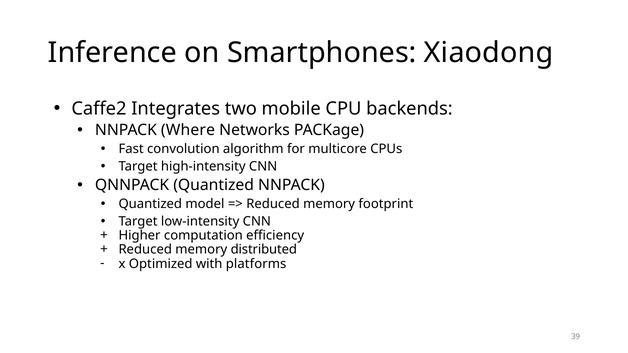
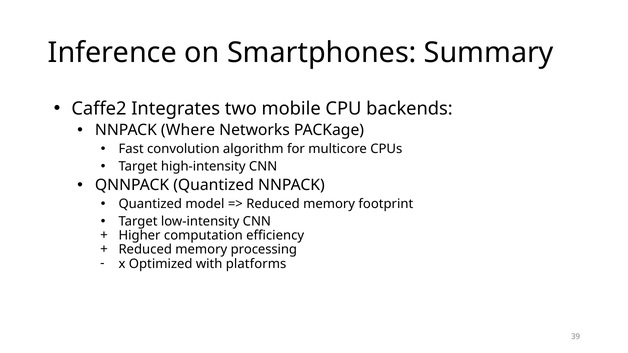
Xiaodong: Xiaodong -> Summary
distributed: distributed -> processing
